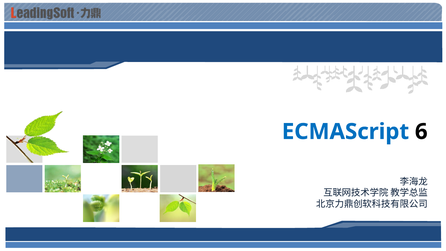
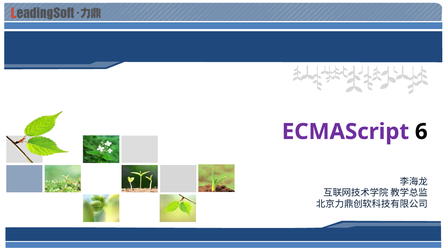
ECMAScript colour: blue -> purple
